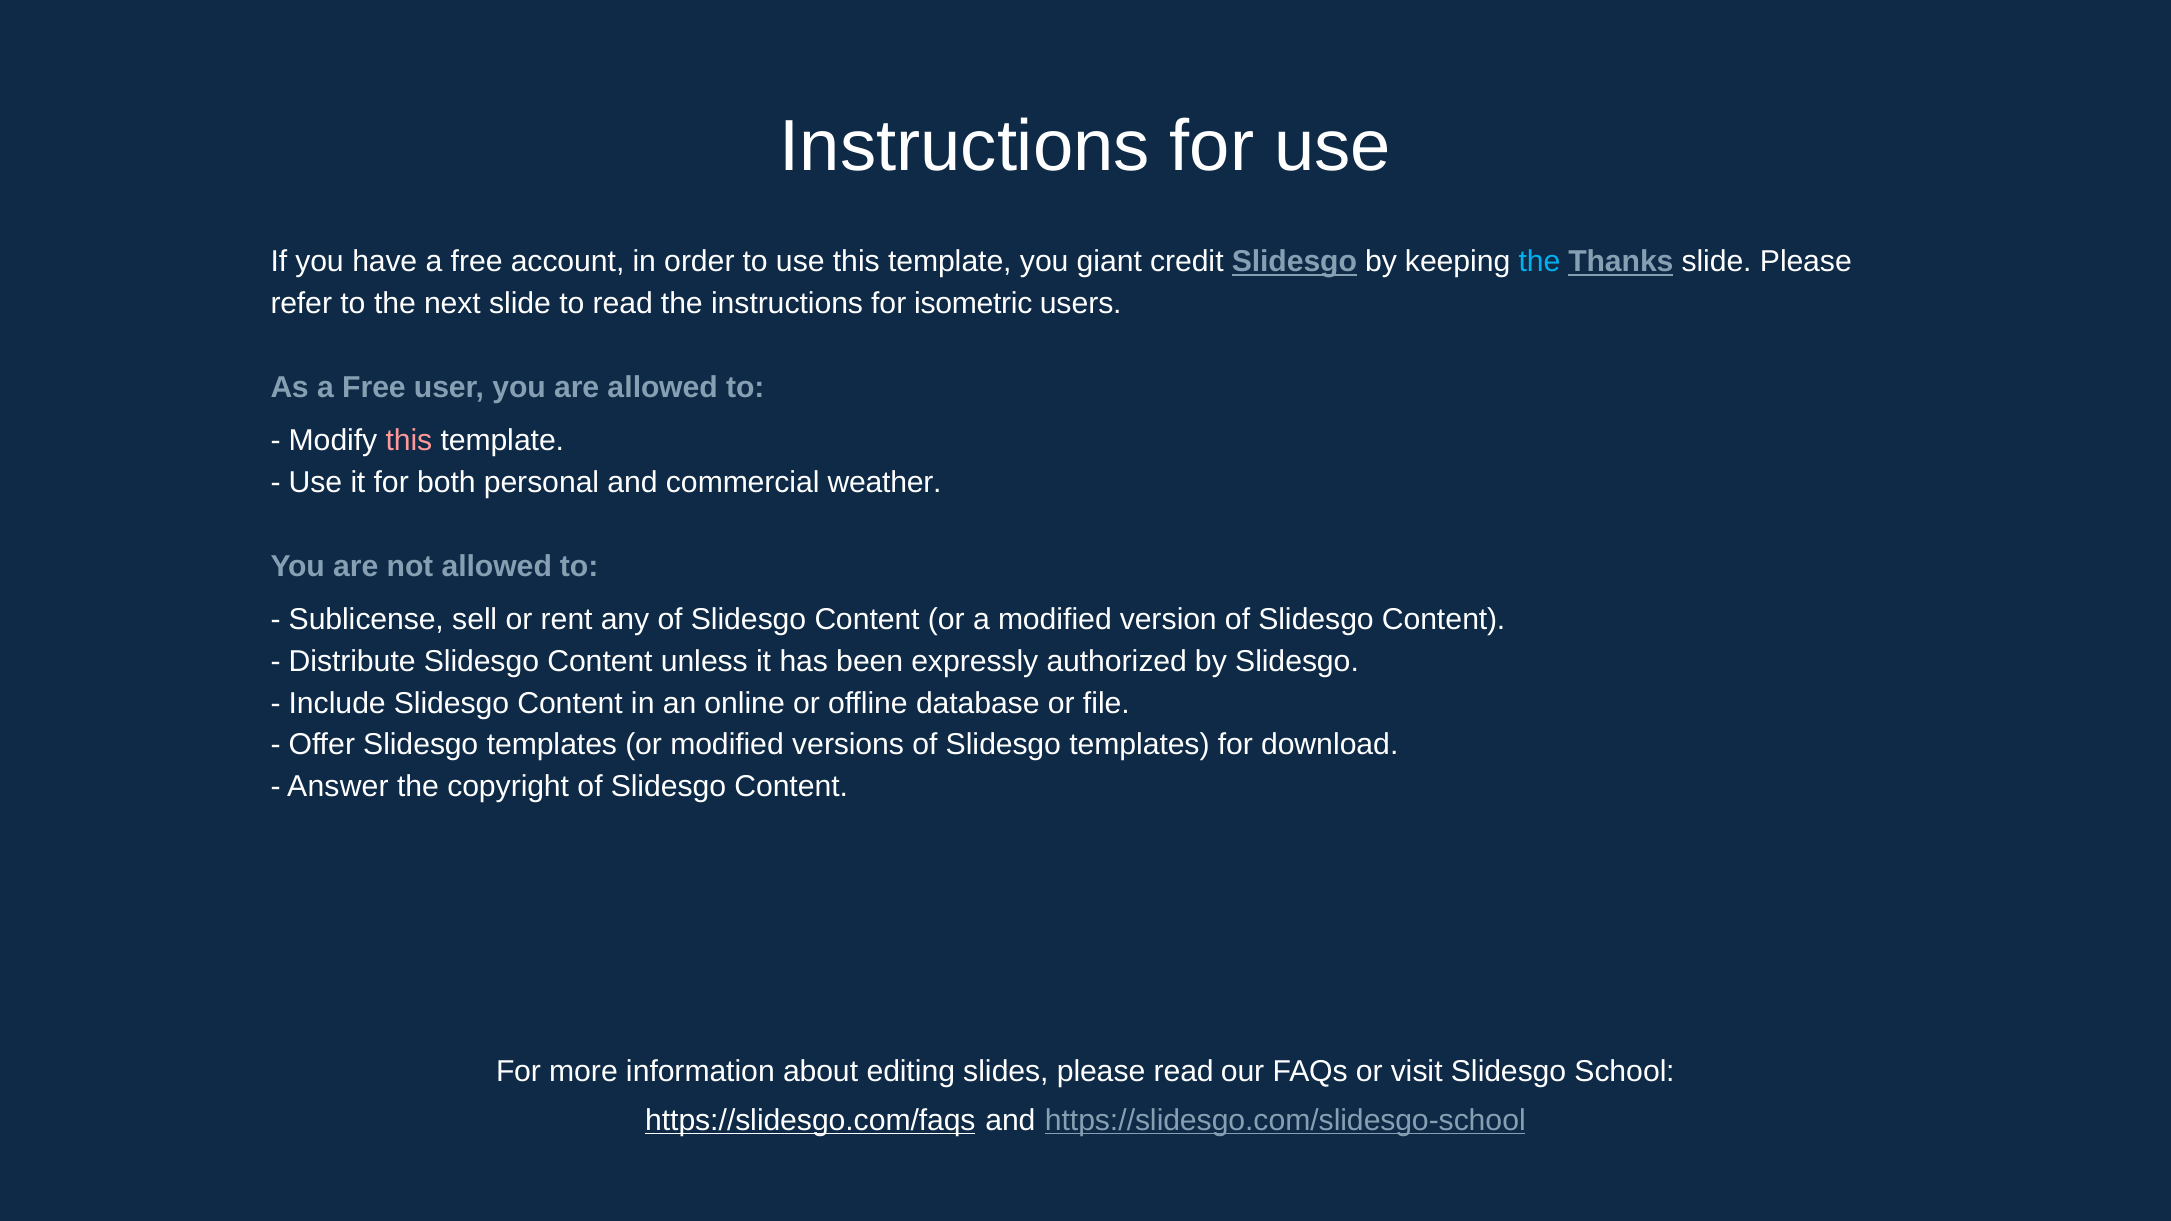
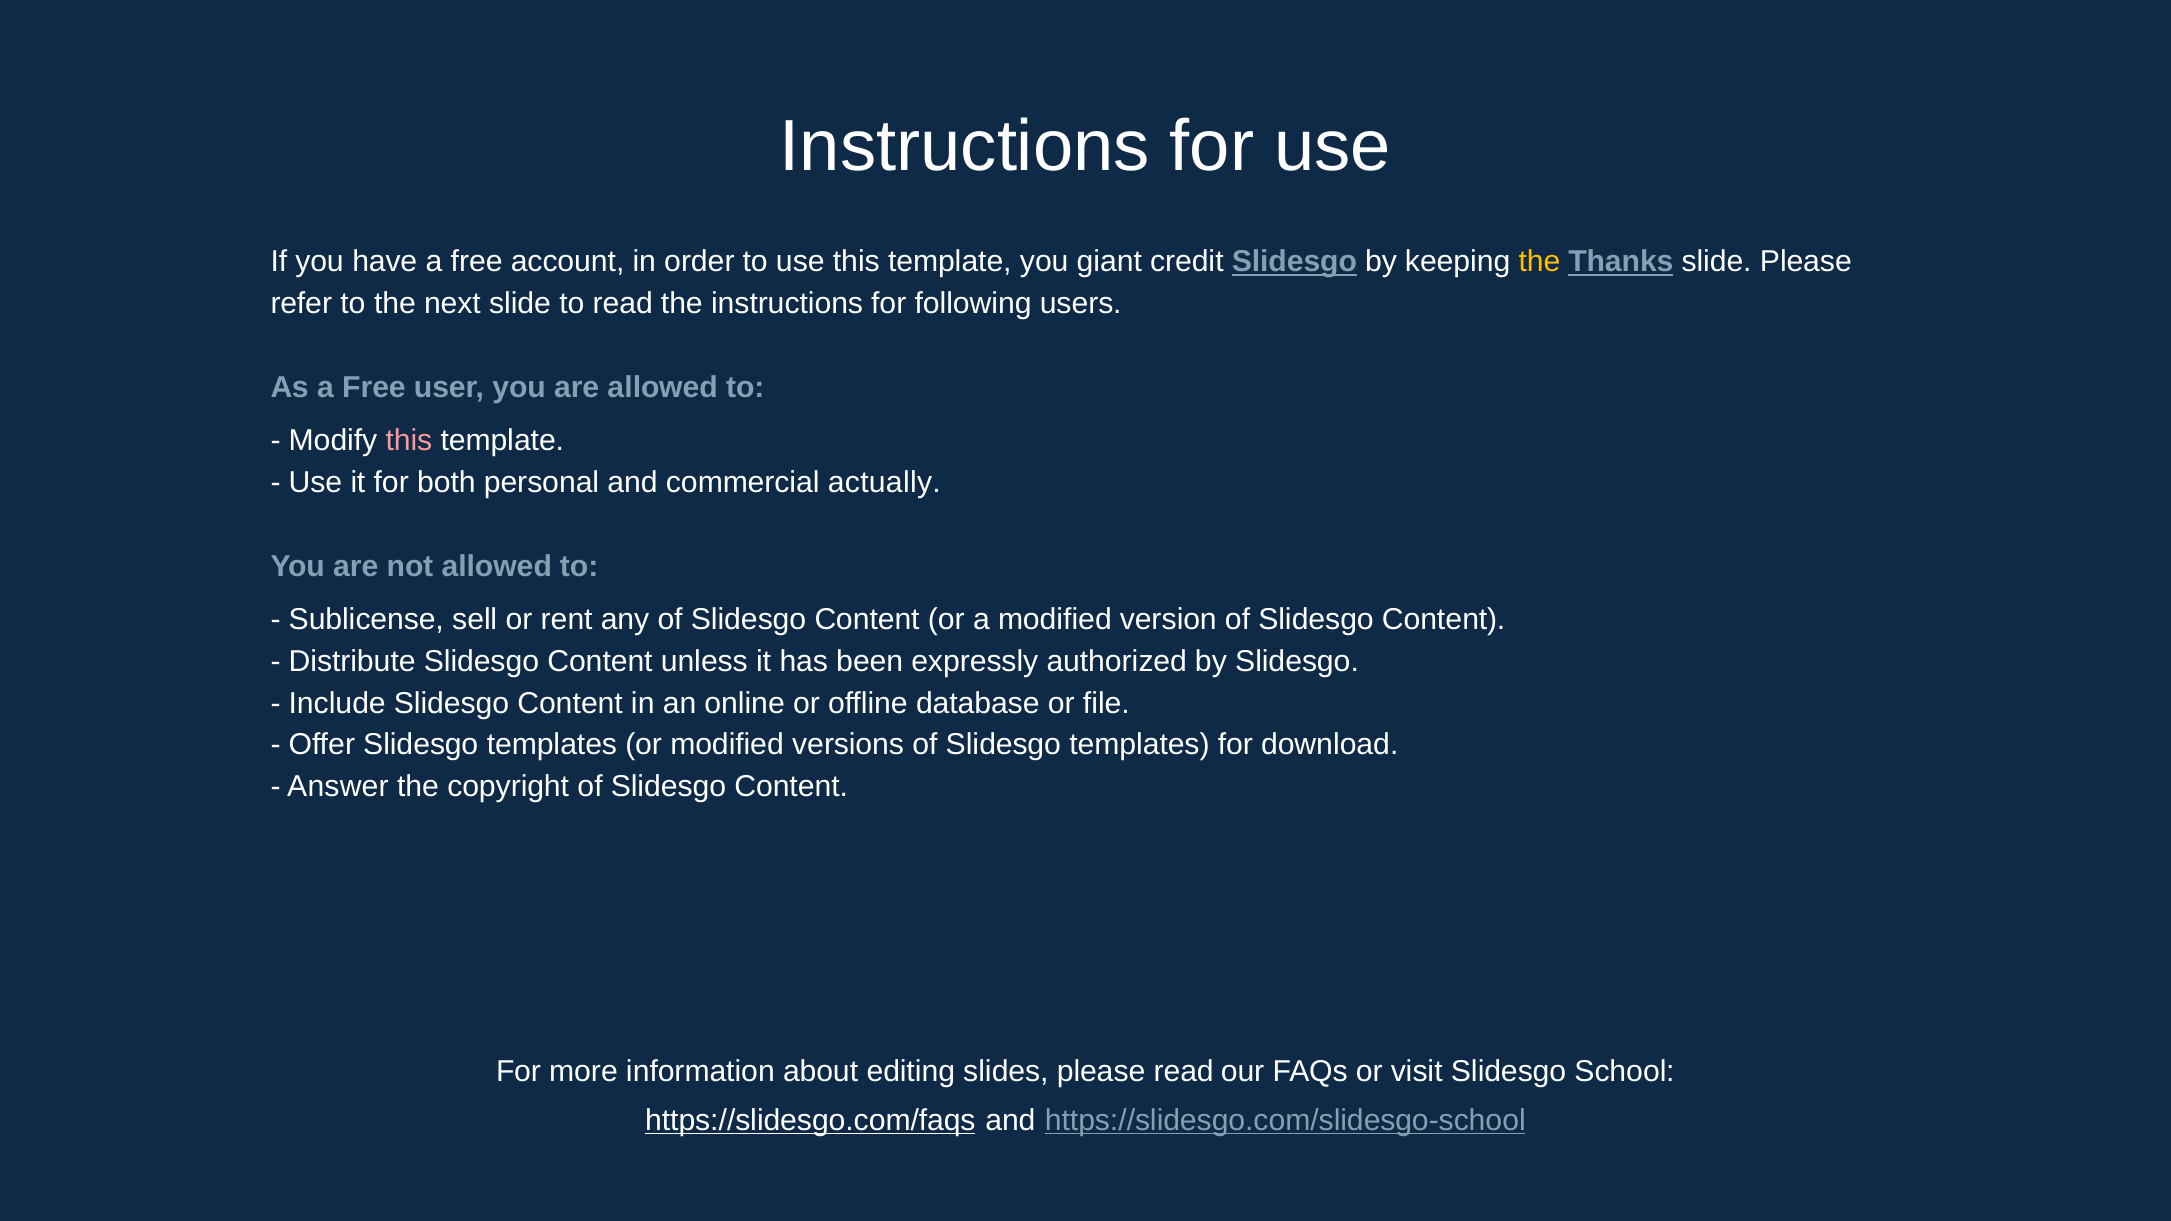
the at (1539, 262) colour: light blue -> yellow
isometric: isometric -> following
weather: weather -> actually
